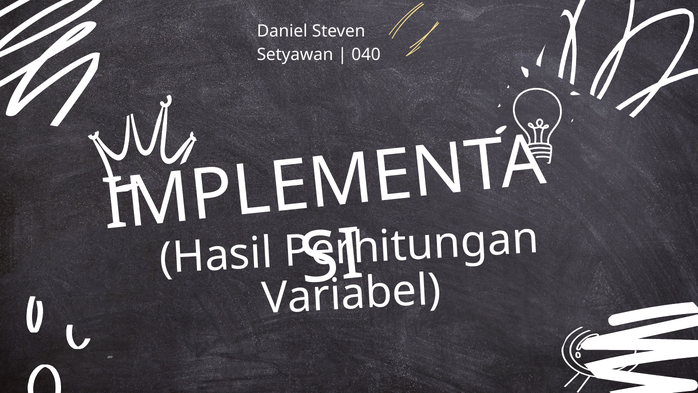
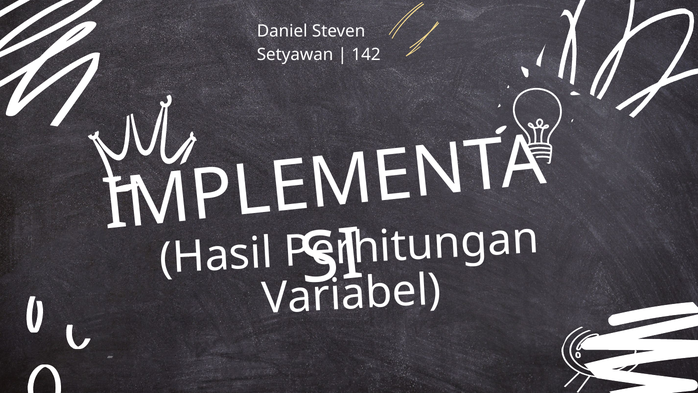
040: 040 -> 142
